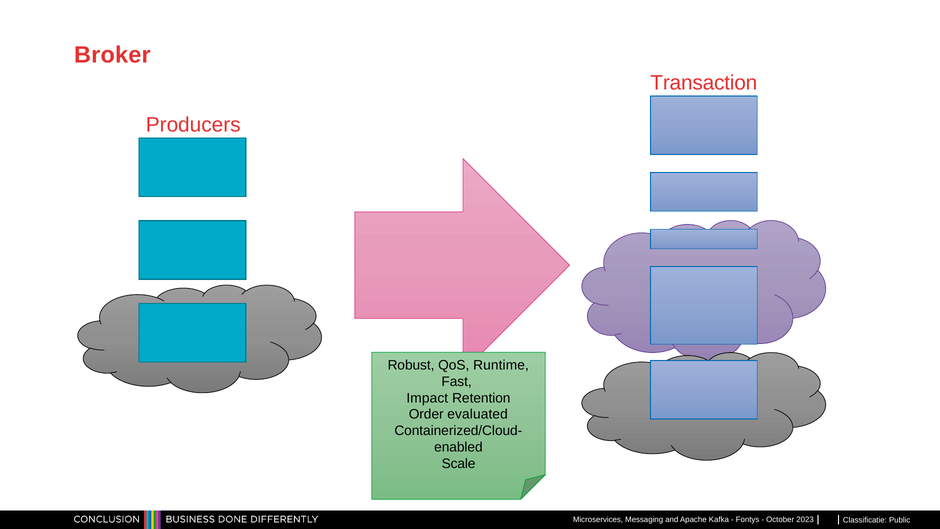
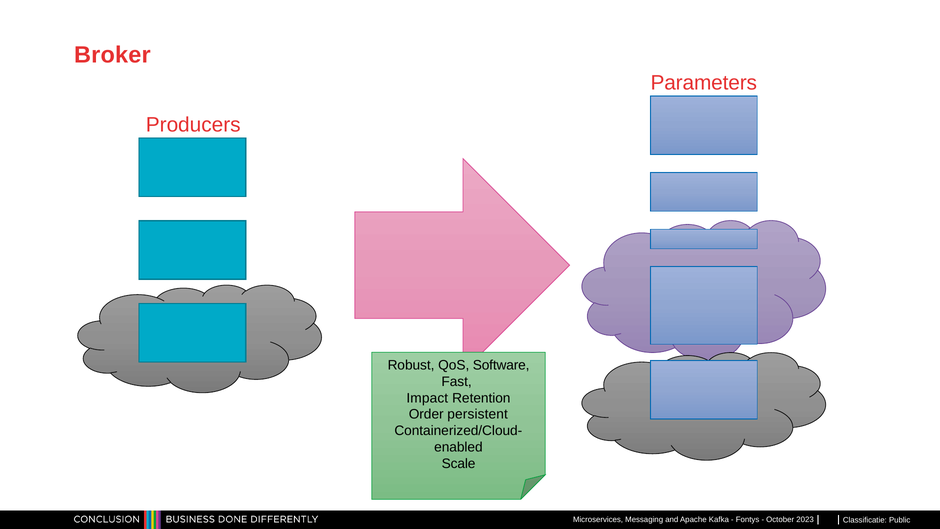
Transaction: Transaction -> Parameters
Runtime: Runtime -> Software
evaluated: evaluated -> persistent
